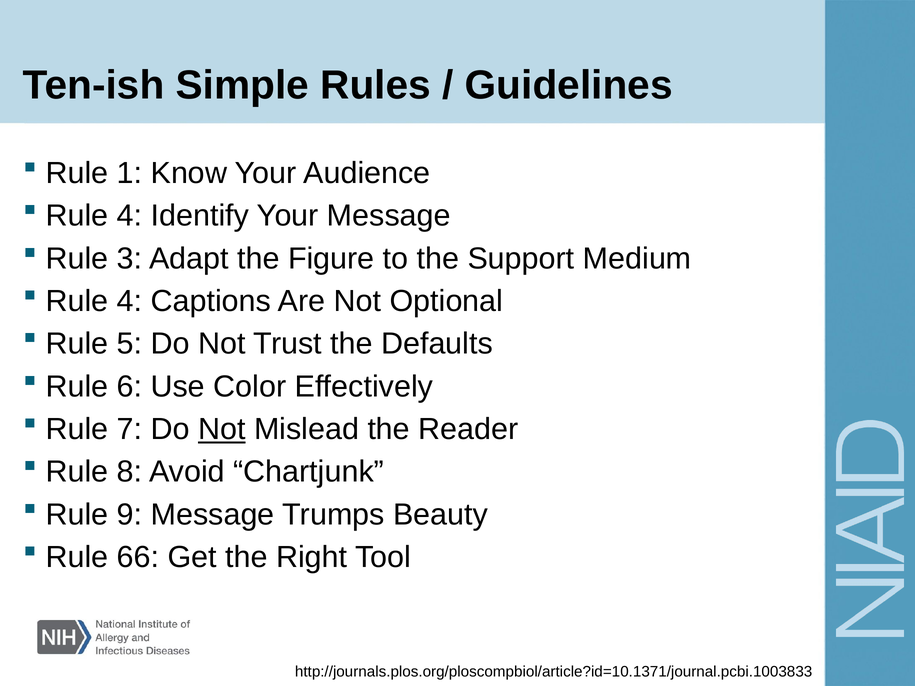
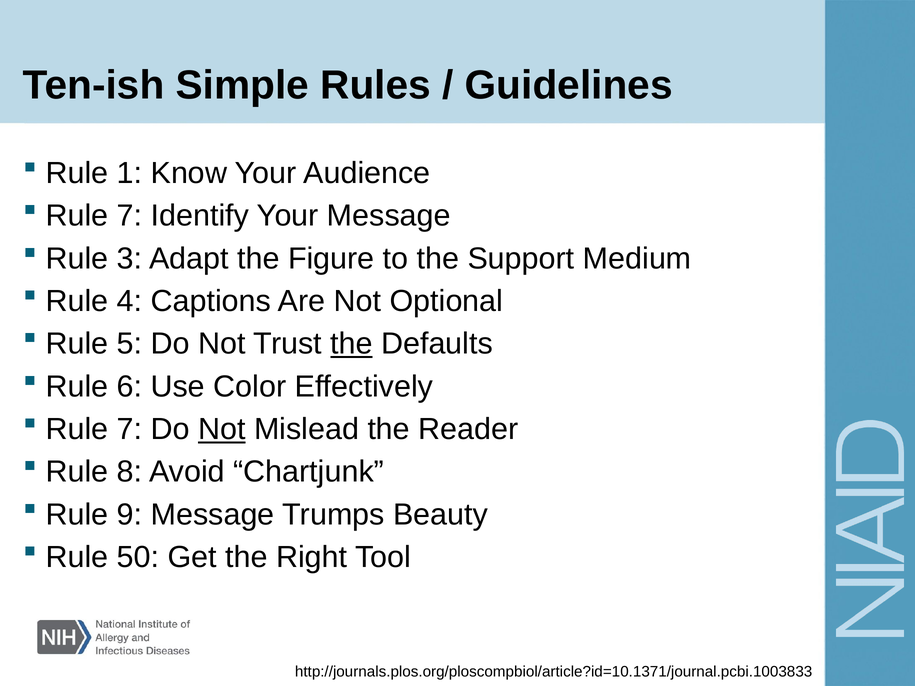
4 at (130, 216): 4 -> 7
the at (351, 344) underline: none -> present
66: 66 -> 50
